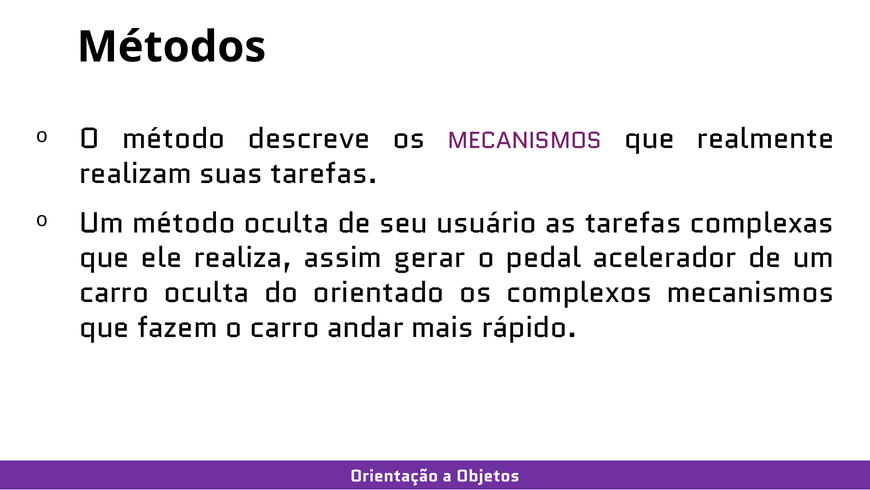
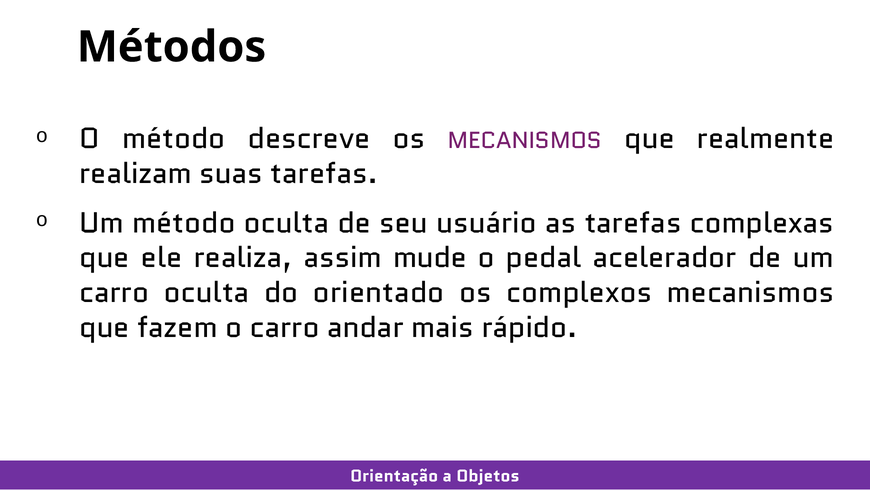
gerar: gerar -> mude
